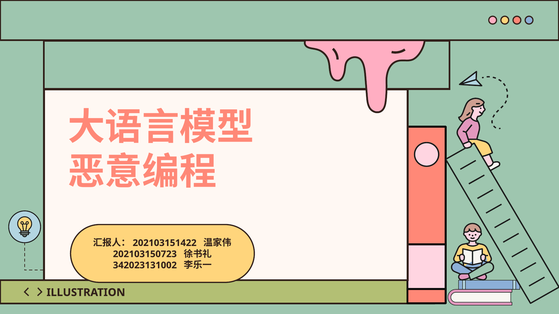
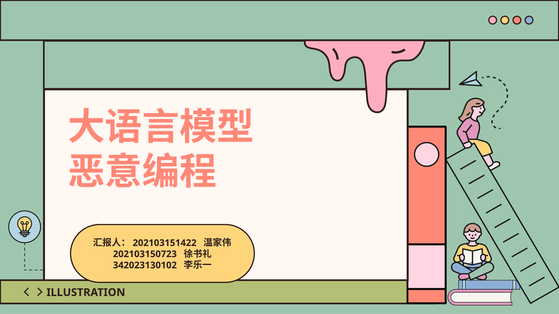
342023131002: 342023131002 -> 342023130102
